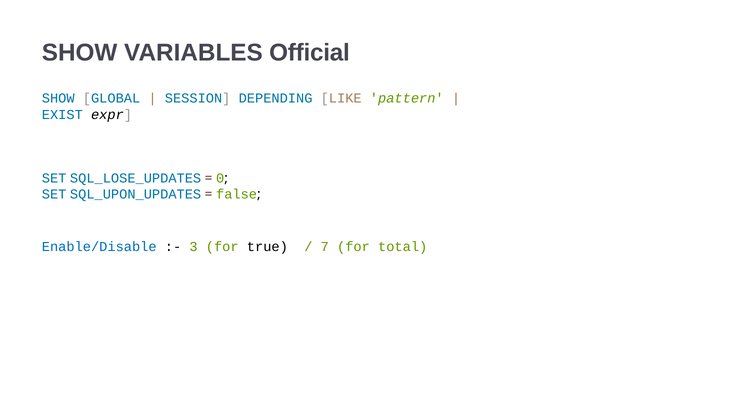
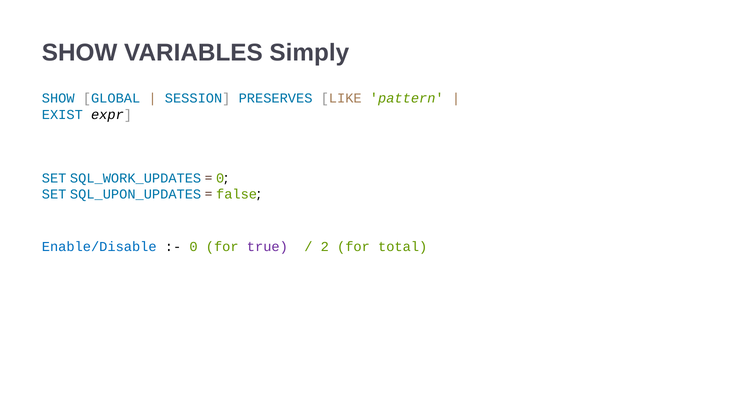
Official: Official -> Simply
DEPENDING: DEPENDING -> PRESERVES
SQL_LOSE_UPDATES: SQL_LOSE_UPDATES -> SQL_WORK_UPDATES
3 at (194, 247): 3 -> 0
true colour: black -> purple
7: 7 -> 2
